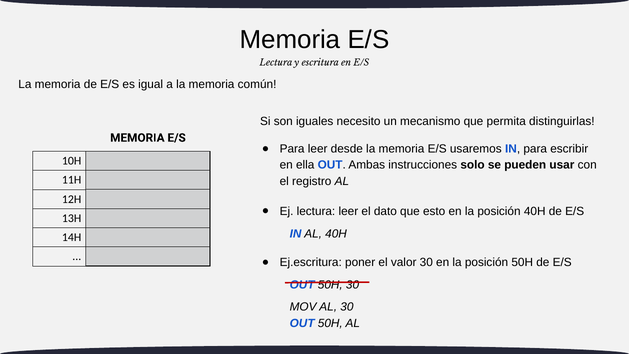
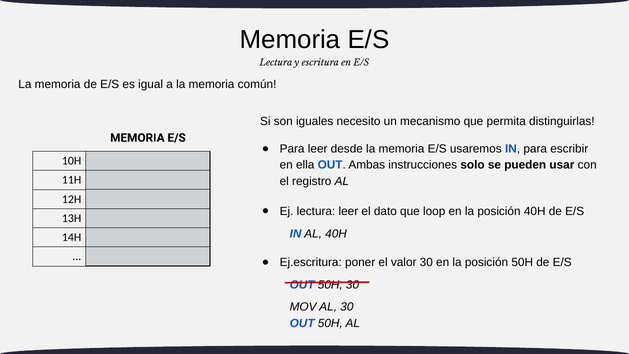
esto: esto -> loop
